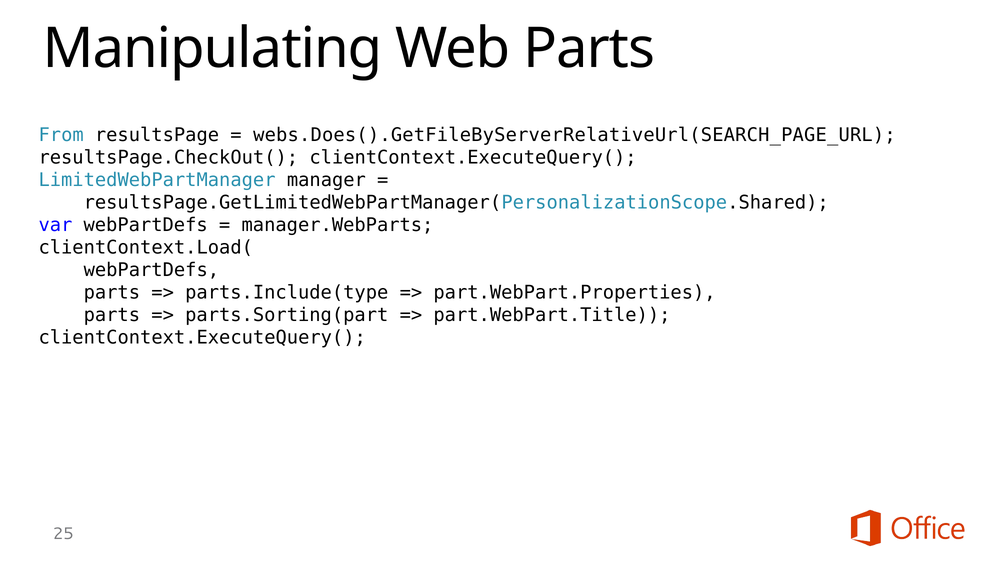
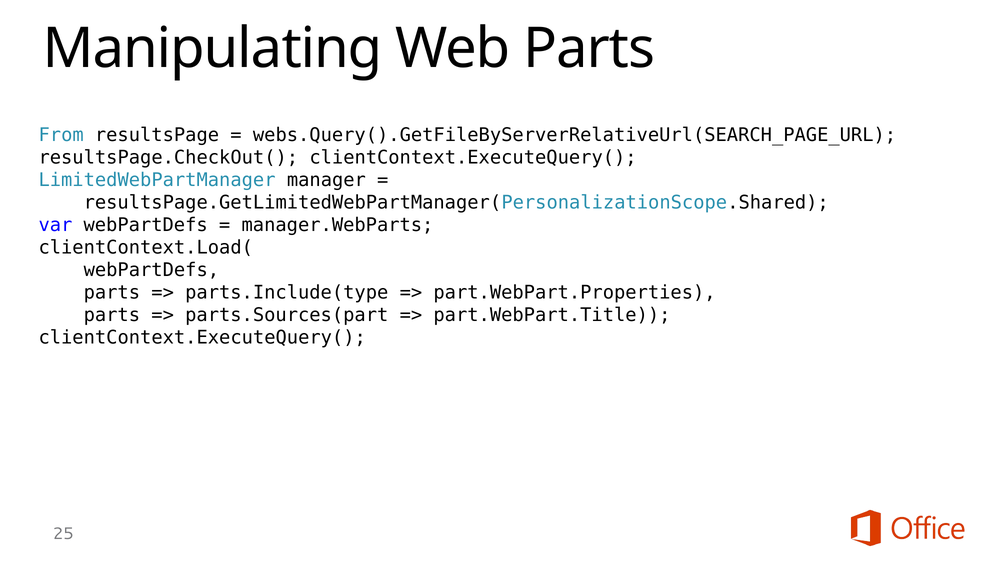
webs.Does().GetFileByServerRelativeUrl(SEARCH_PAGE_URL: webs.Does().GetFileByServerRelativeUrl(SEARCH_PAGE_URL -> webs.Query().GetFileByServerRelativeUrl(SEARCH_PAGE_URL
parts.Sorting(part: parts.Sorting(part -> parts.Sources(part
